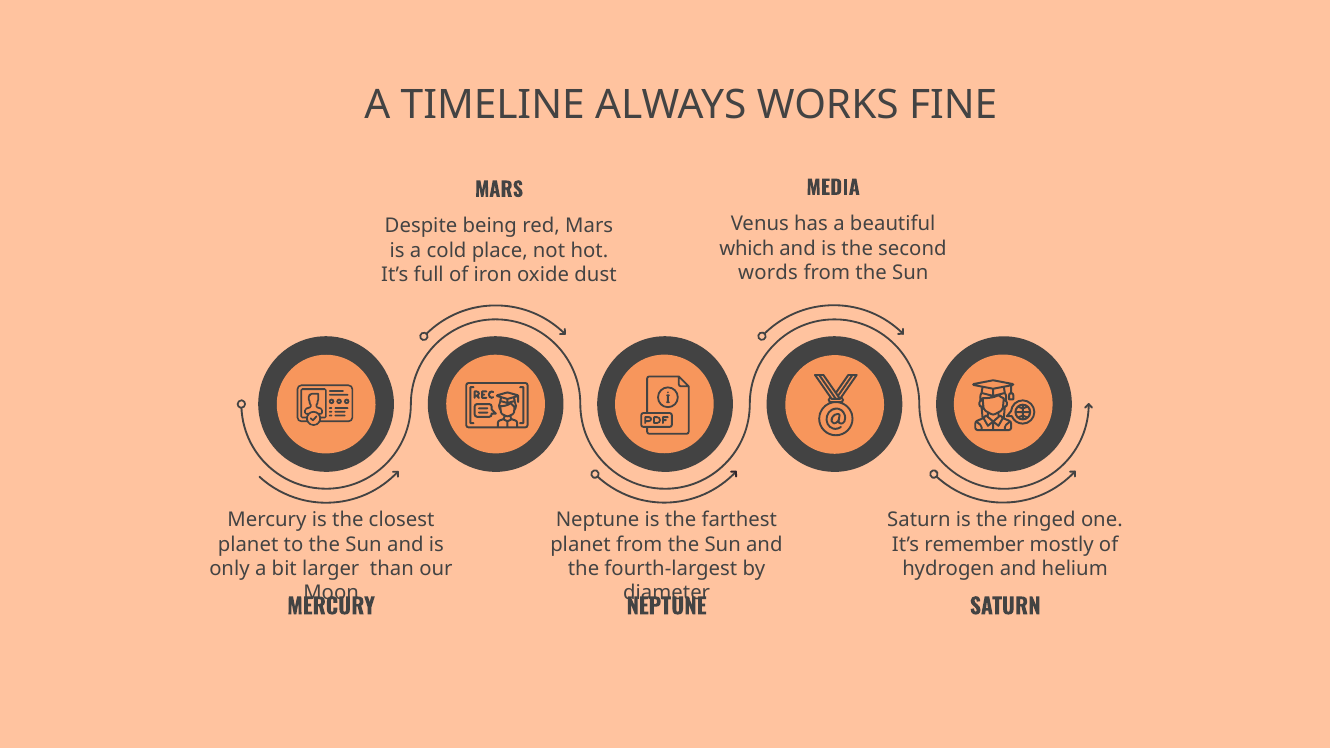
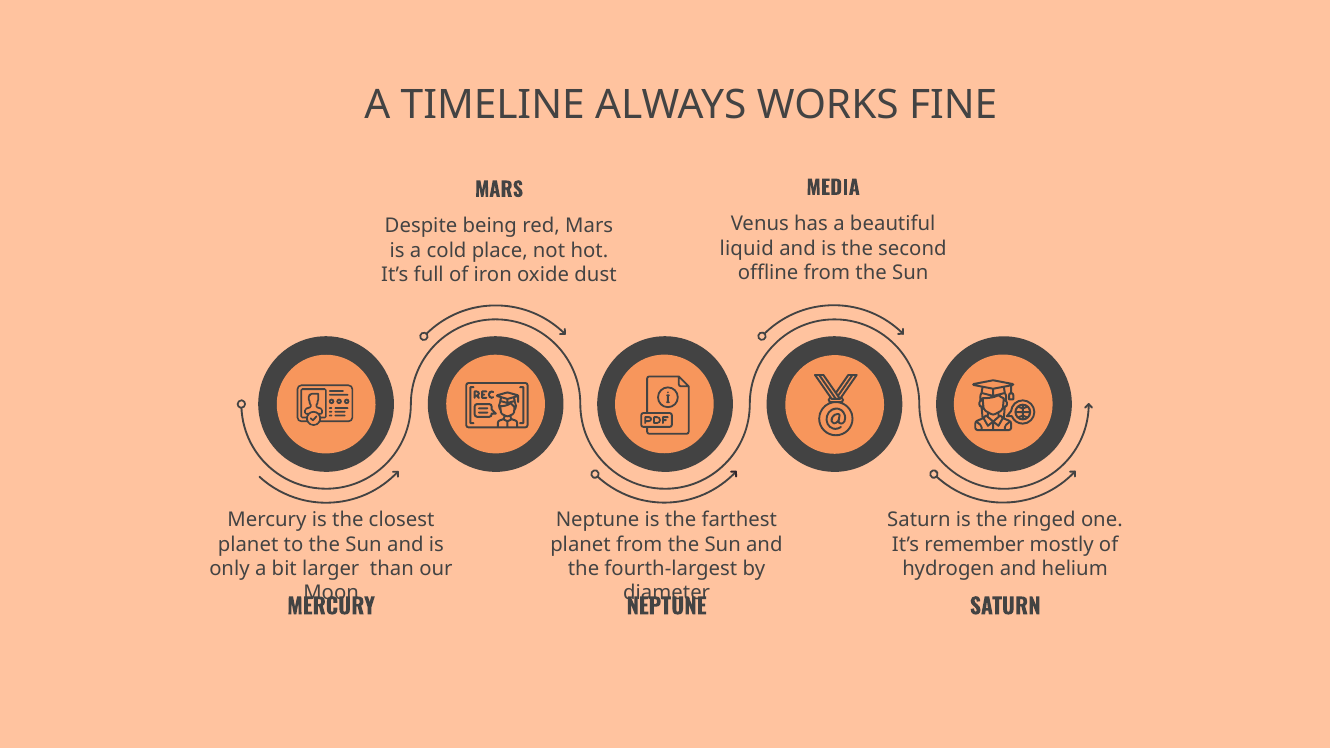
which: which -> liquid
words: words -> offline
